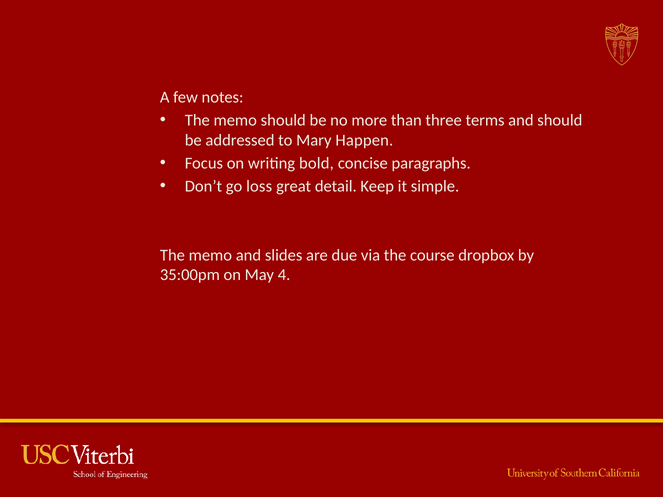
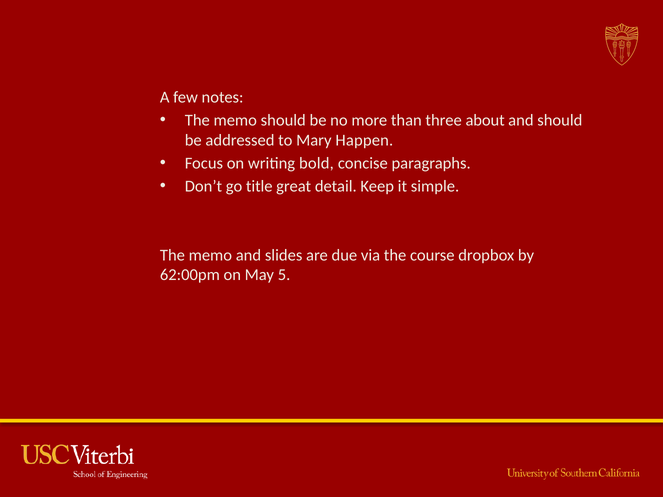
terms: terms -> about
loss: loss -> title
35:00pm: 35:00pm -> 62:00pm
4: 4 -> 5
